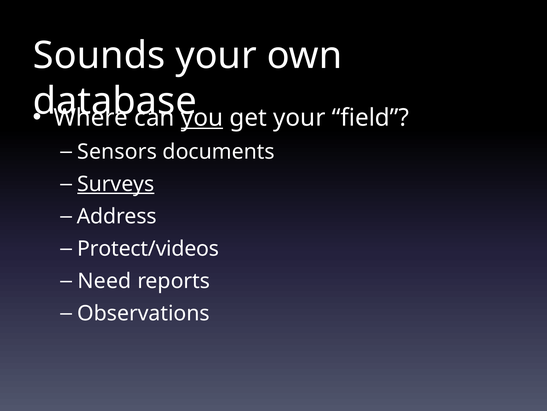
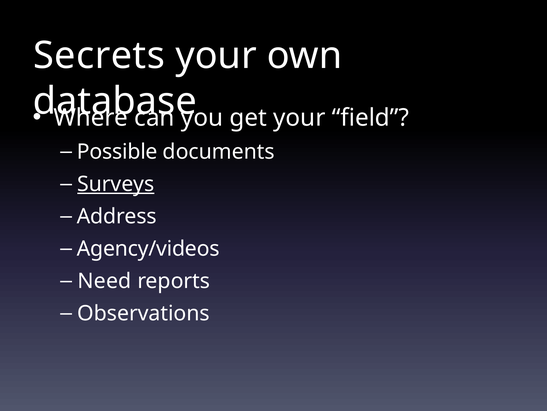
Sounds: Sounds -> Secrets
you underline: present -> none
Sensors: Sensors -> Possible
Protect/videos: Protect/videos -> Agency/videos
